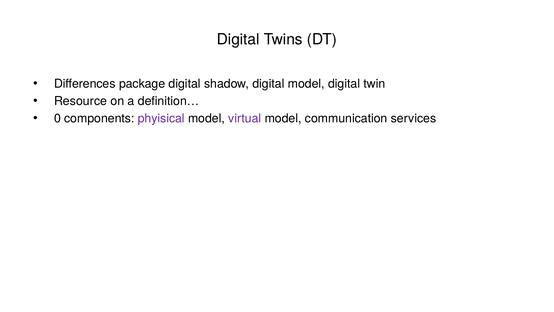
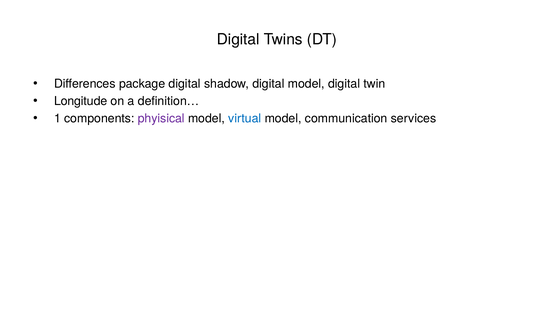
Resource: Resource -> Longitude
0: 0 -> 1
virtual colour: purple -> blue
